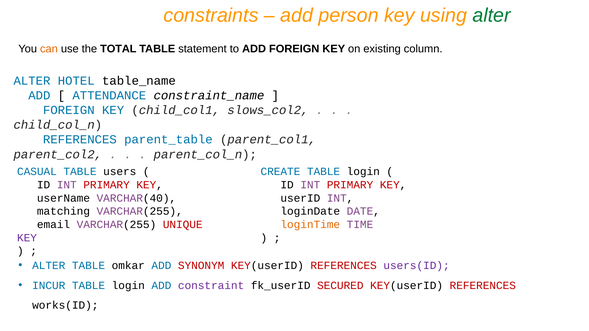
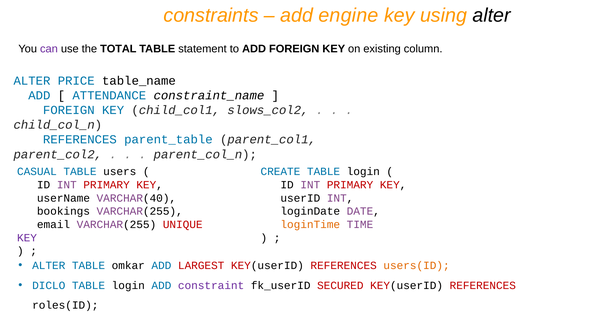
person: person -> engine
alter at (492, 15) colour: green -> black
can colour: orange -> purple
HOTEL: HOTEL -> PRICE
matching: matching -> bookings
SYNONYM: SYNONYM -> LARGEST
users(ID colour: purple -> orange
INCUR: INCUR -> DICLO
works(ID: works(ID -> roles(ID
